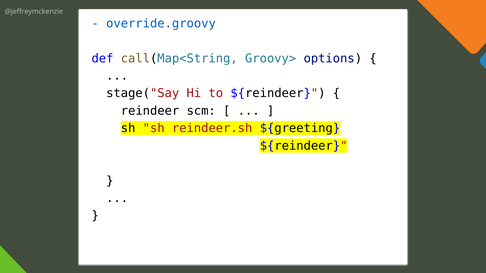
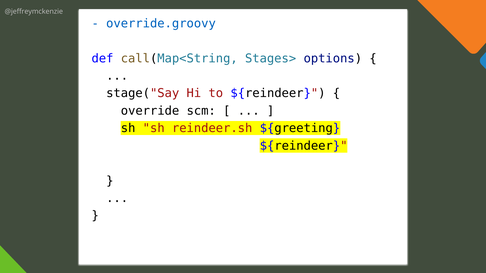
Groovy>: Groovy> -> Stages>
reindeer: reindeer -> override
